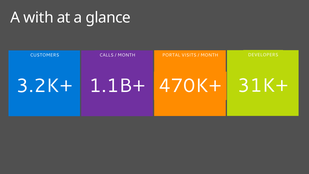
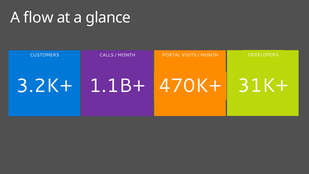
with: with -> flow
